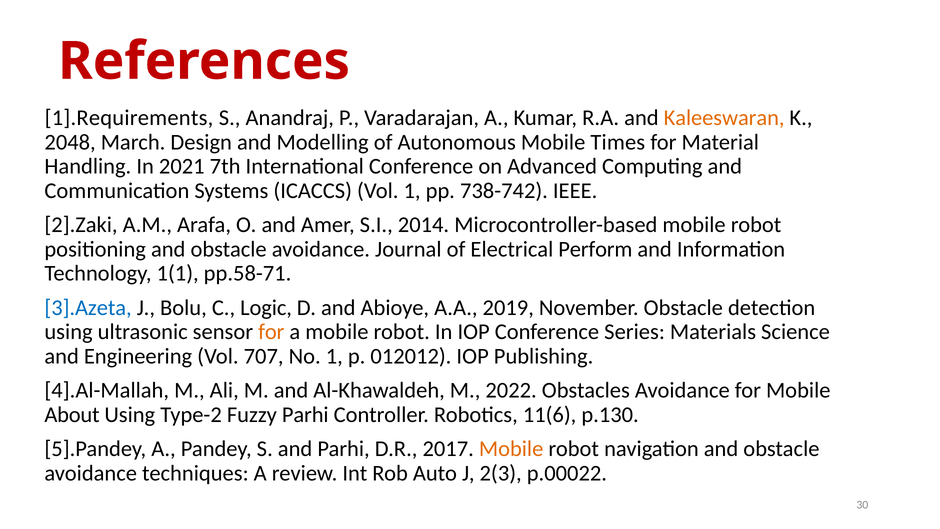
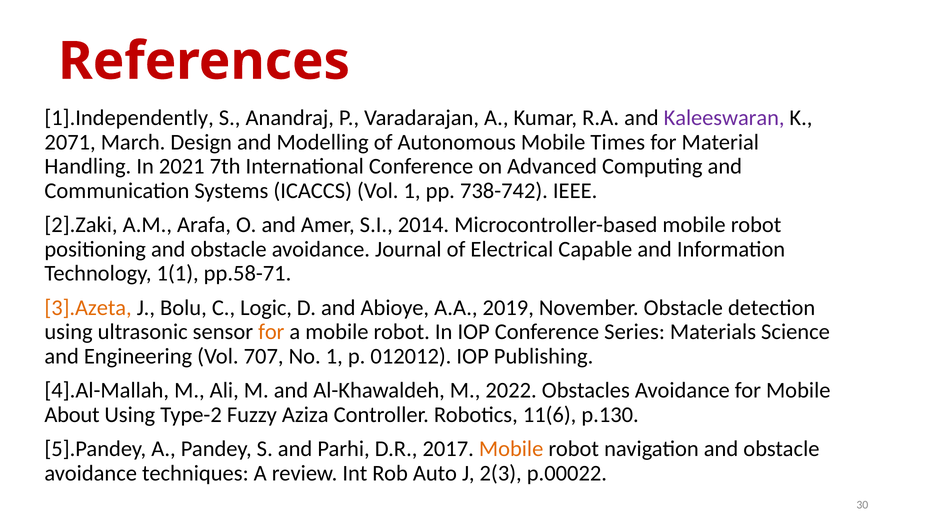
1].Requirements: 1].Requirements -> 1].Independently
Kaleeswaran colour: orange -> purple
2048: 2048 -> 2071
Perform: Perform -> Capable
3].Azeta colour: blue -> orange
Fuzzy Parhi: Parhi -> Aziza
